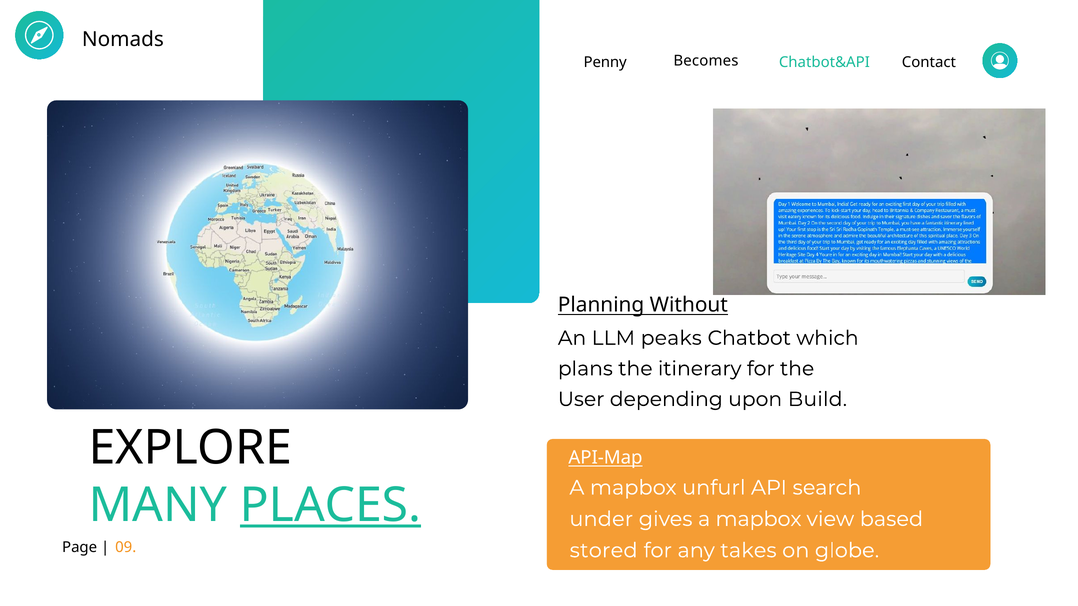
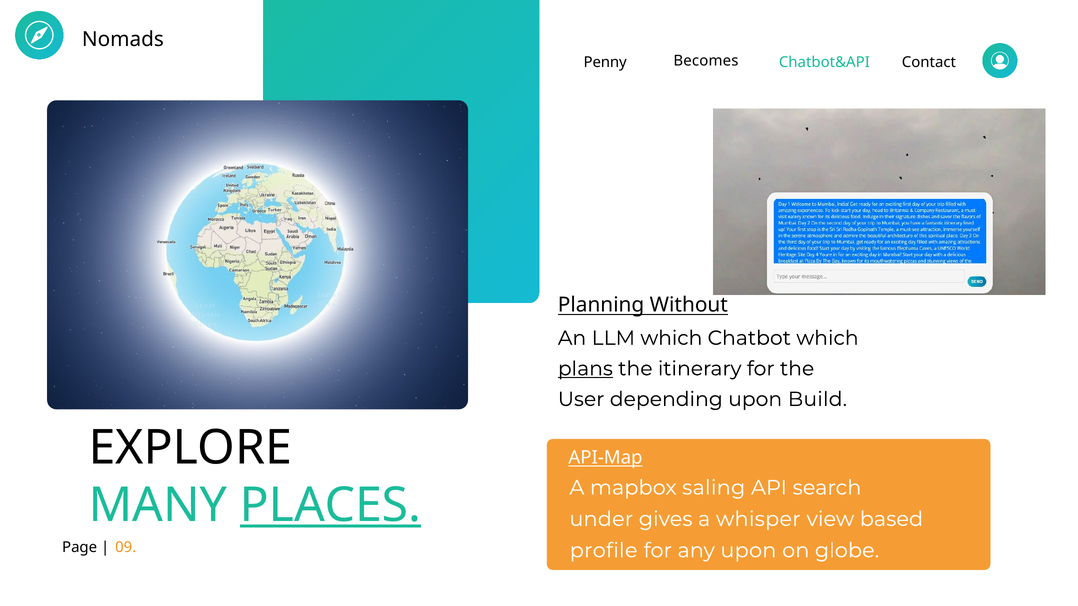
LLM peaks: peaks -> which
plans underline: none -> present
unfurl: unfurl -> saling
gives a mapbox: mapbox -> whisper
stored: stored -> profile
any takes: takes -> upon
